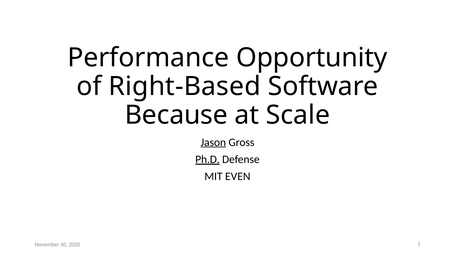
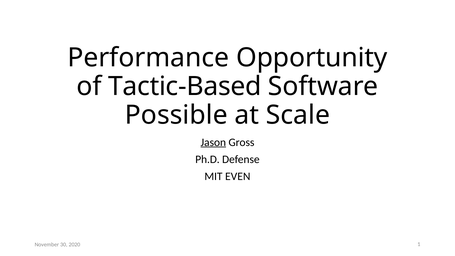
Right-Based: Right-Based -> Tactic-Based
Because: Because -> Possible
Ph.D underline: present -> none
